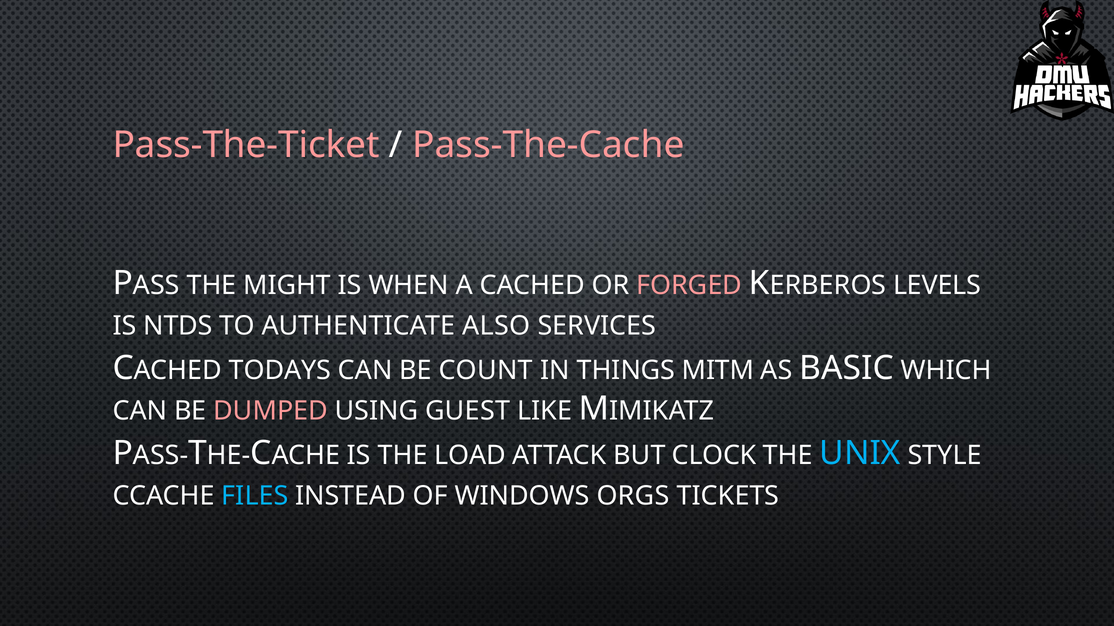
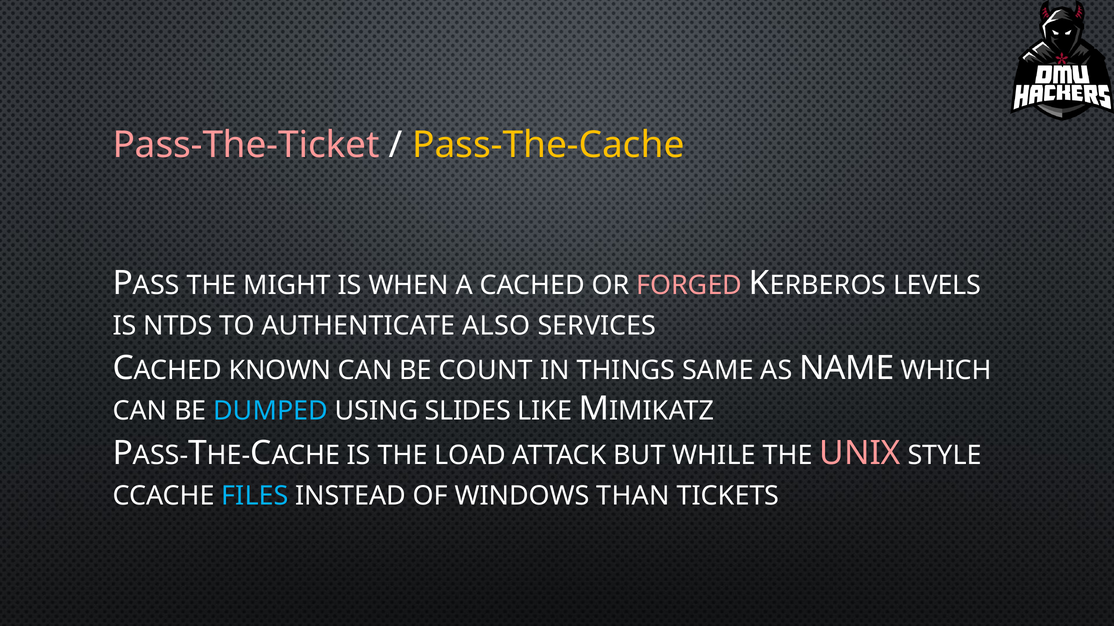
Pass-The-Cache colour: pink -> yellow
TODAYS: TODAYS -> KNOWN
MITM: MITM -> SAME
BASIC: BASIC -> NAME
DUMPED colour: pink -> light blue
GUEST: GUEST -> SLIDES
CLOCK: CLOCK -> WHILE
UNIX colour: light blue -> pink
ORGS: ORGS -> THAN
